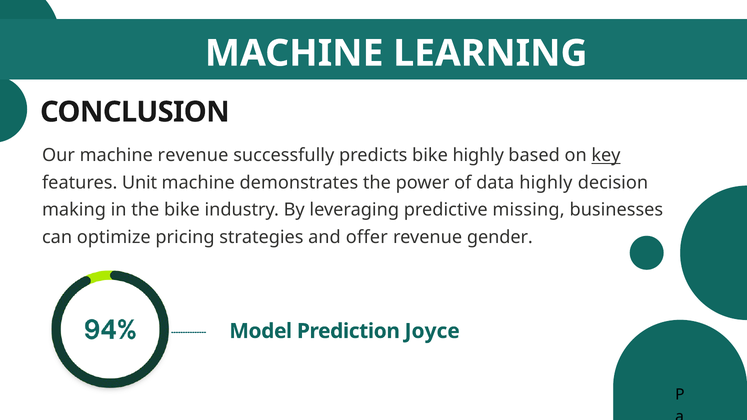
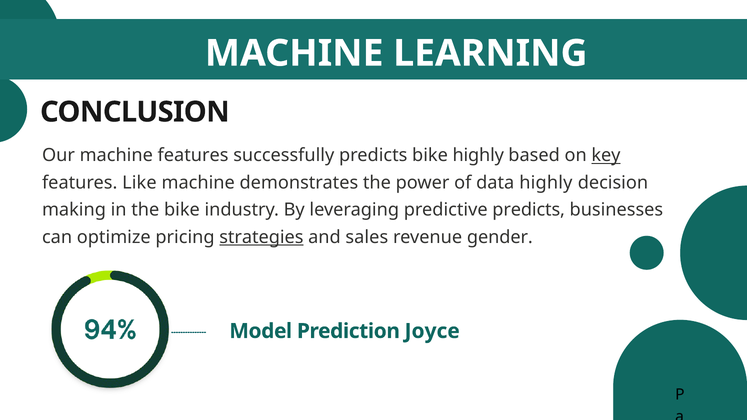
machine revenue: revenue -> features
Unit: Unit -> Like
predictive missing: missing -> predicts
strategies underline: none -> present
offer: offer -> sales
